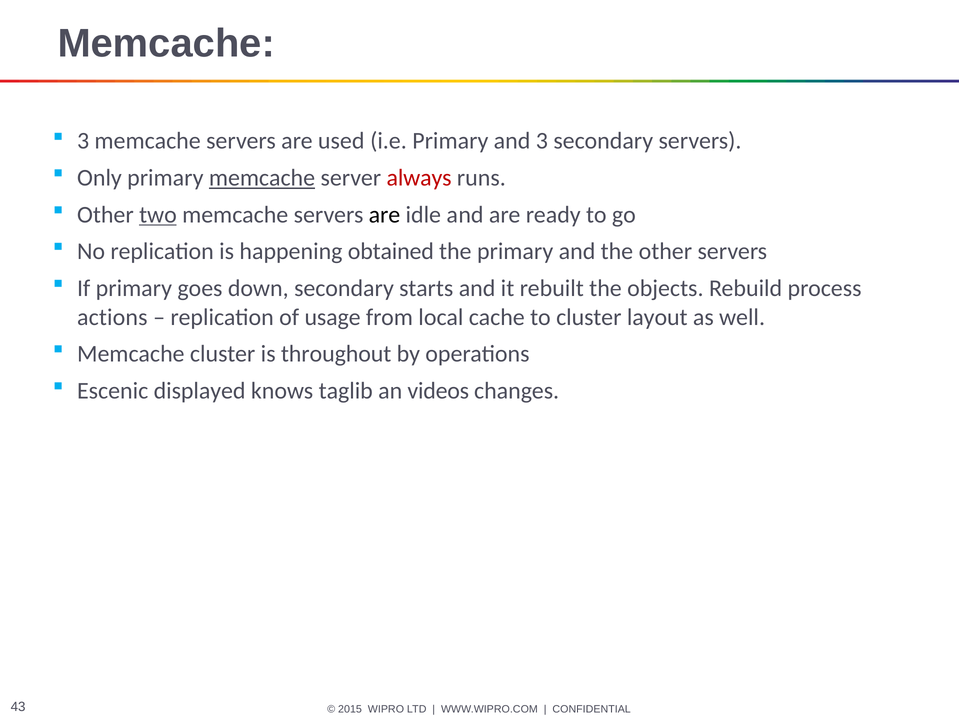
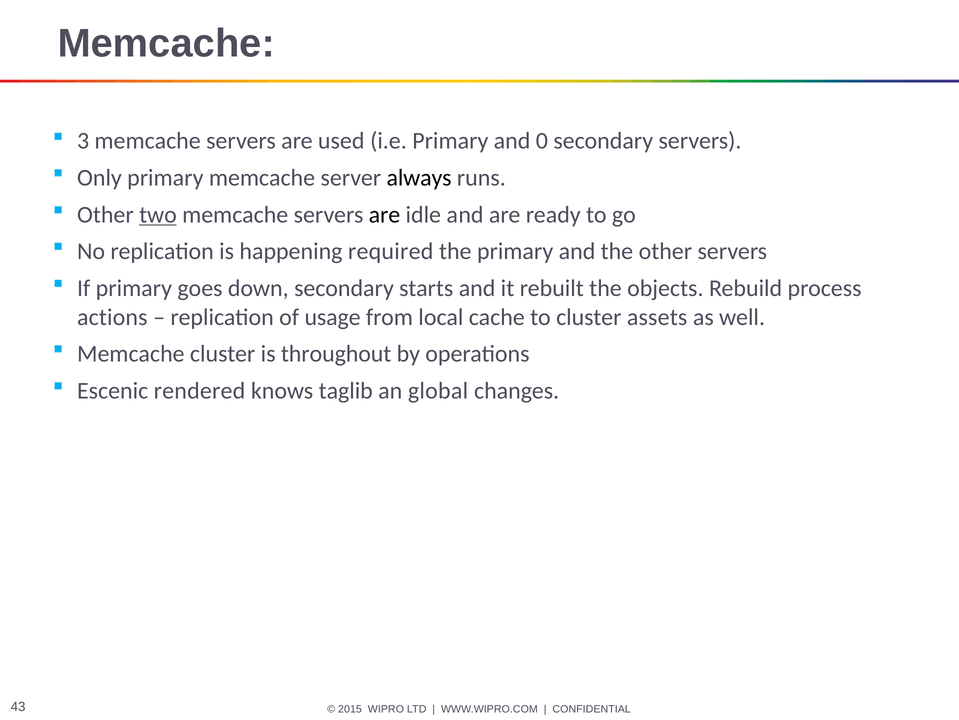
and 3: 3 -> 0
memcache at (262, 178) underline: present -> none
always colour: red -> black
obtained: obtained -> required
layout: layout -> assets
displayed: displayed -> rendered
videos: videos -> global
